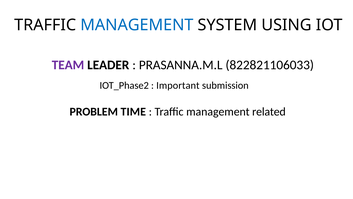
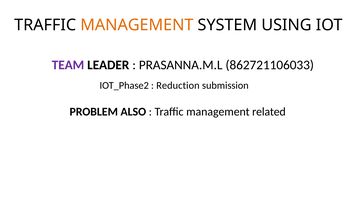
MANAGEMENT at (137, 25) colour: blue -> orange
822821106033: 822821106033 -> 862721106033
Important: Important -> Reduction
TIME: TIME -> ALSO
